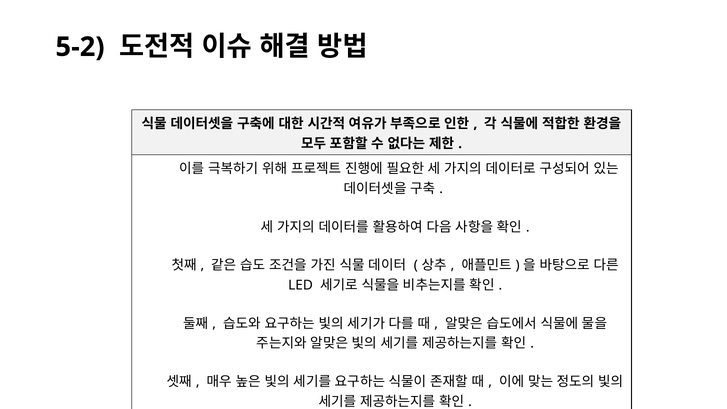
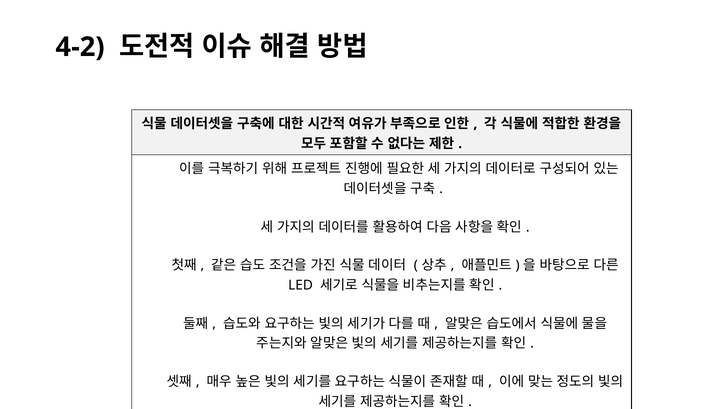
5-2: 5-2 -> 4-2
